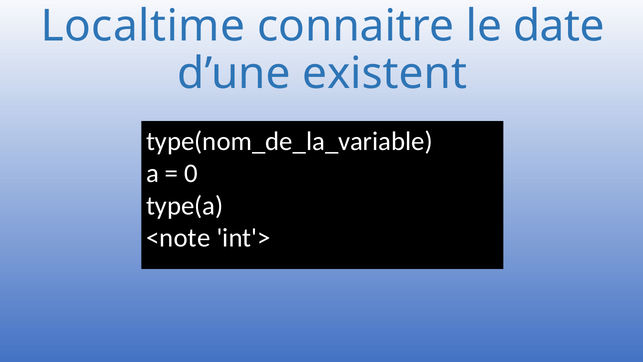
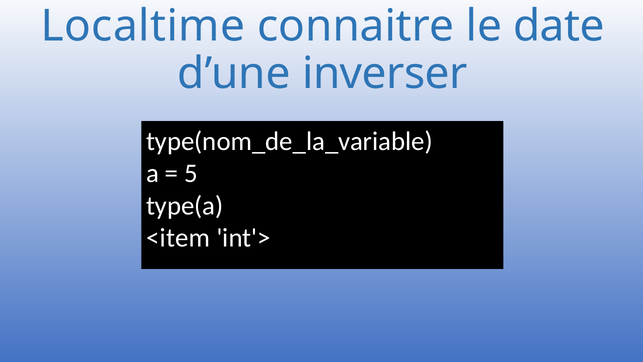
existent: existent -> inverser
0: 0 -> 5
<note: <note -> <item
